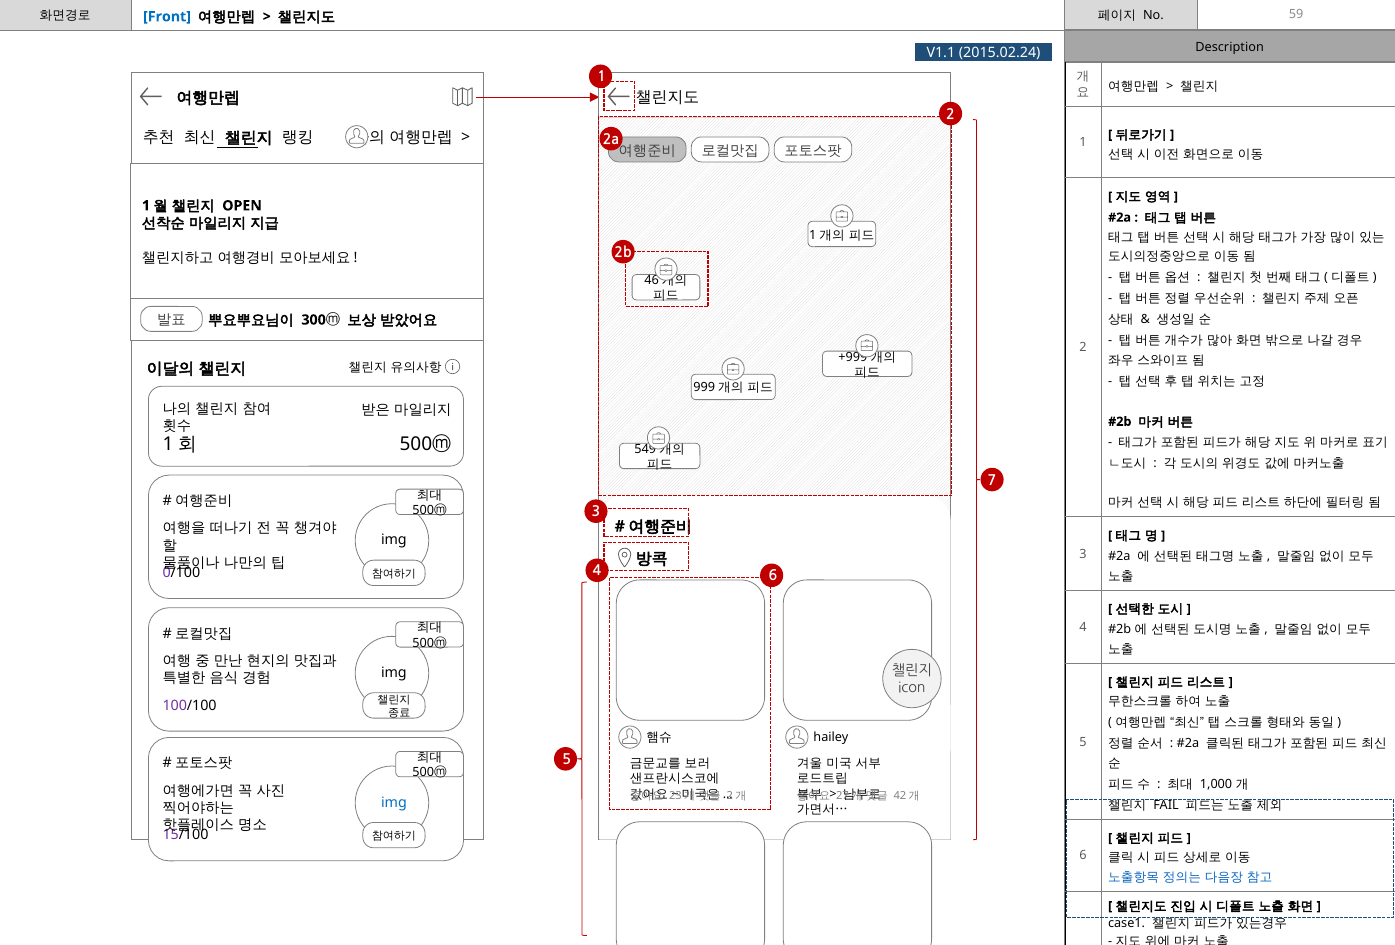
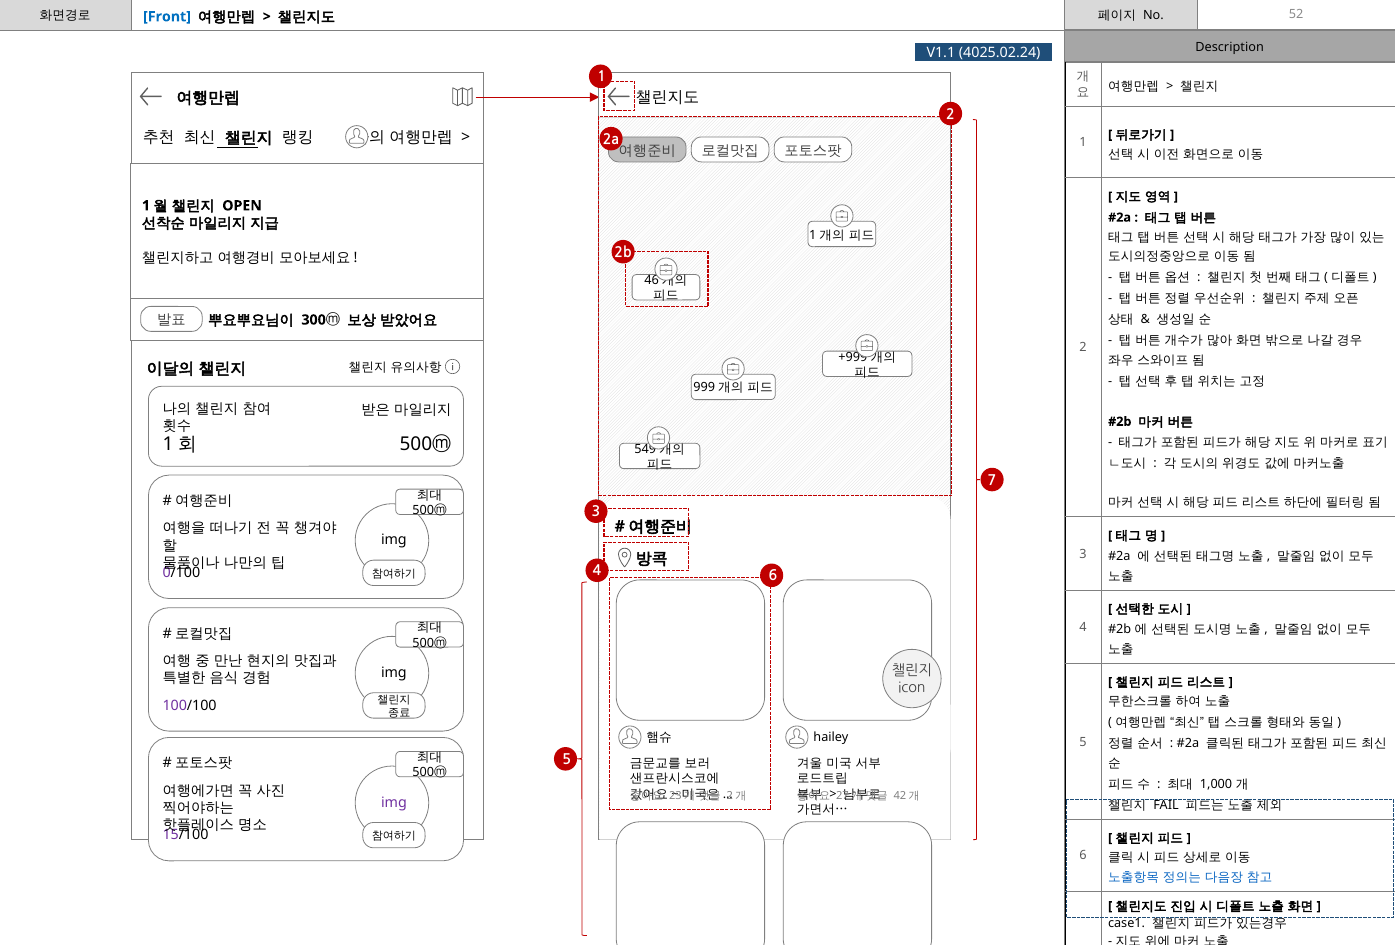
59: 59 -> 52
2015.02.24: 2015.02.24 -> 4025.02.24
img at (394, 802) colour: blue -> purple
